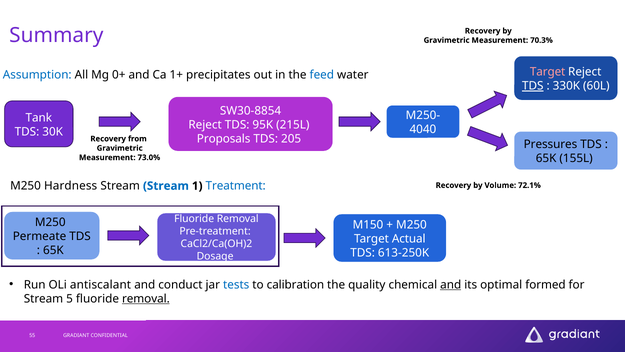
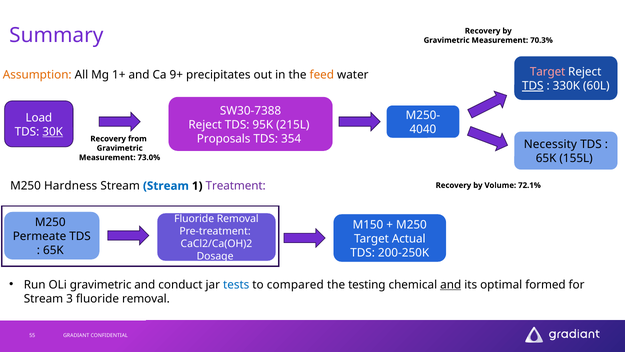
Assumption colour: blue -> orange
0+: 0+ -> 1+
1+: 1+ -> 9+
feed colour: blue -> orange
SW30-8854: SW30-8854 -> SW30-7388
Tank: Tank -> Load
30K underline: none -> present
205: 205 -> 354
Pressures: Pressures -> Necessity
Treatment colour: blue -> purple
613-250K: 613-250K -> 200-250K
OLi antiscalant: antiscalant -> gravimetric
calibration: calibration -> compared
quality: quality -> testing
5: 5 -> 3
removal at (146, 298) underline: present -> none
